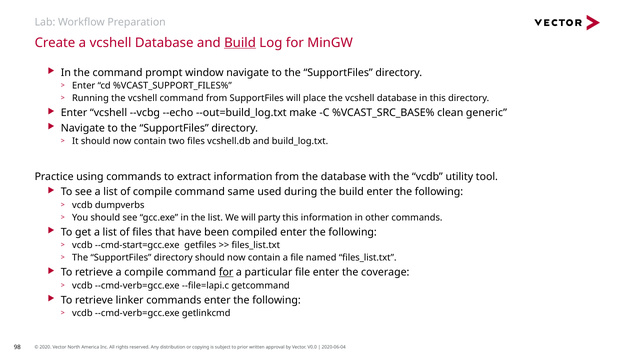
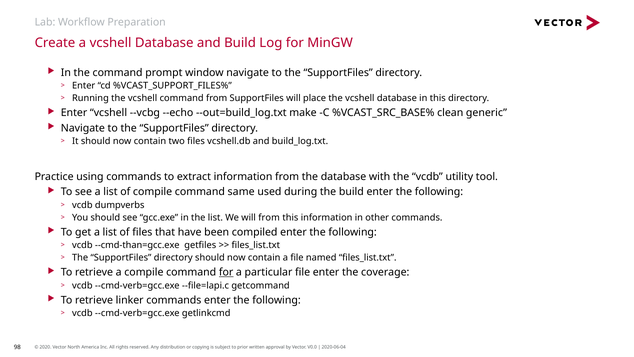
Build at (240, 43) underline: present -> none
will party: party -> from
--cmd-start=gcc.exe: --cmd-start=gcc.exe -> --cmd-than=gcc.exe
